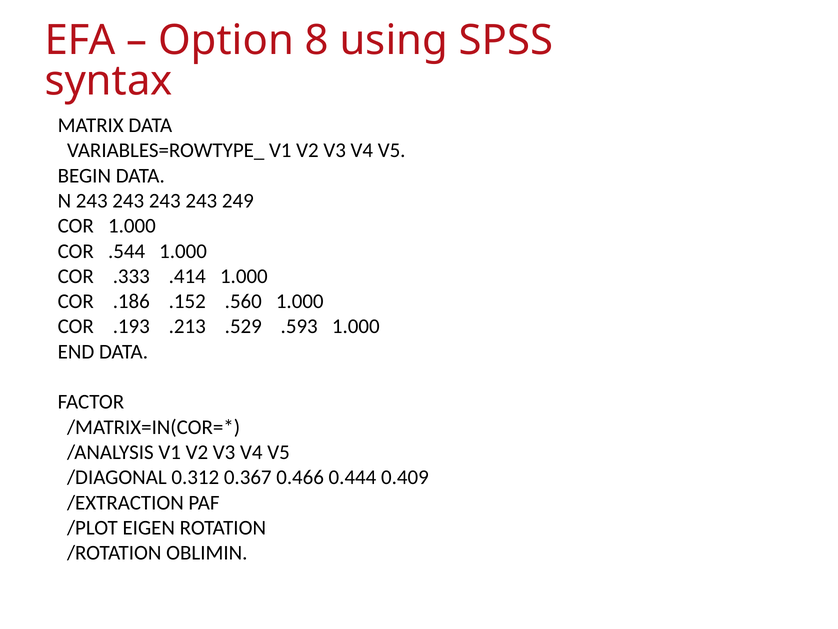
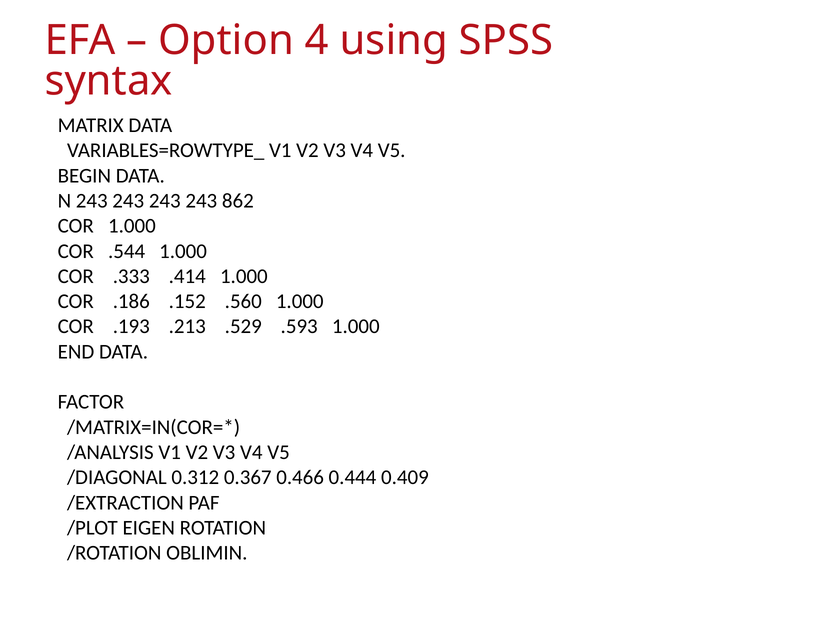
8: 8 -> 4
249: 249 -> 862
